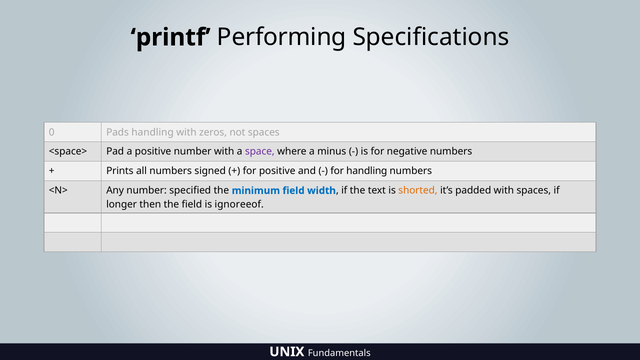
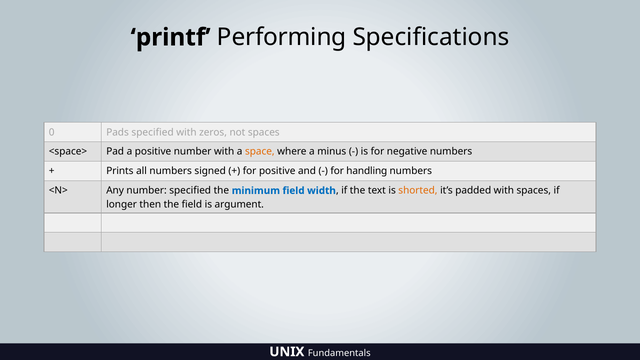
Pads handling: handling -> specified
space colour: purple -> orange
ignoreeof: ignoreeof -> argument
